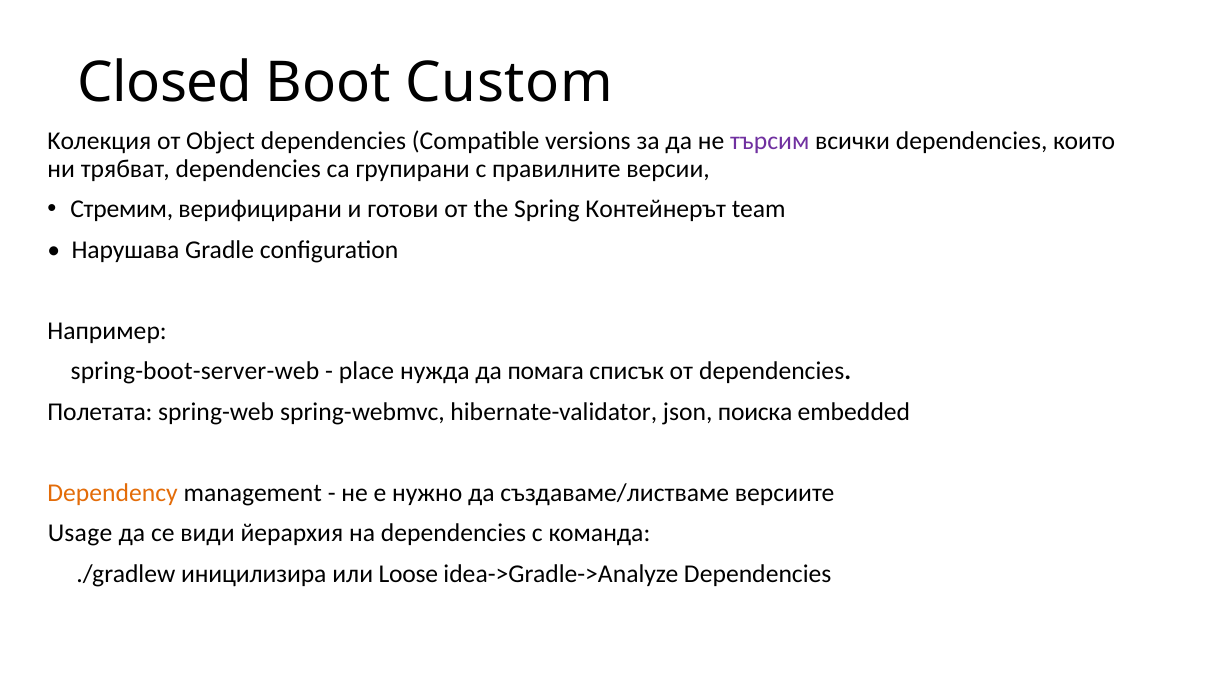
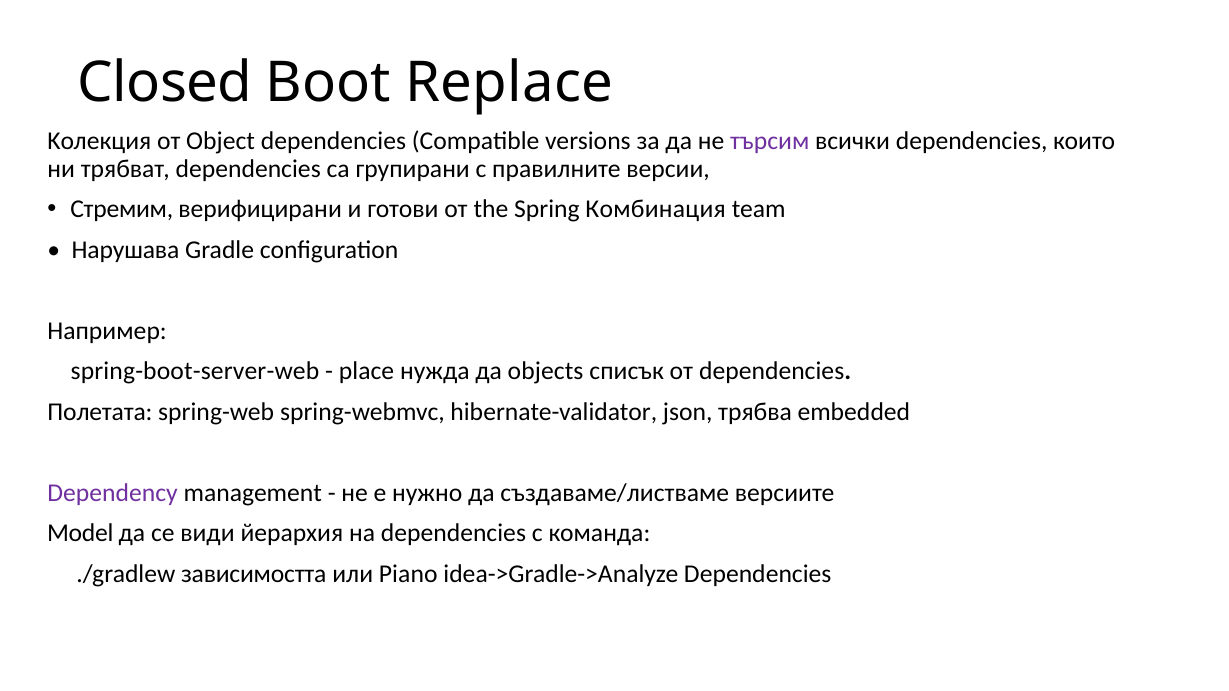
Custom: Custom -> Replace
Контейнерът: Контейнерът -> Комбинация
помага: помага -> objects
поиска: поиска -> трябва
Dependency colour: orange -> purple
Usage: Usage -> Model
иницилизира: иницилизира -> зависимостта
Loose: Loose -> Piano
